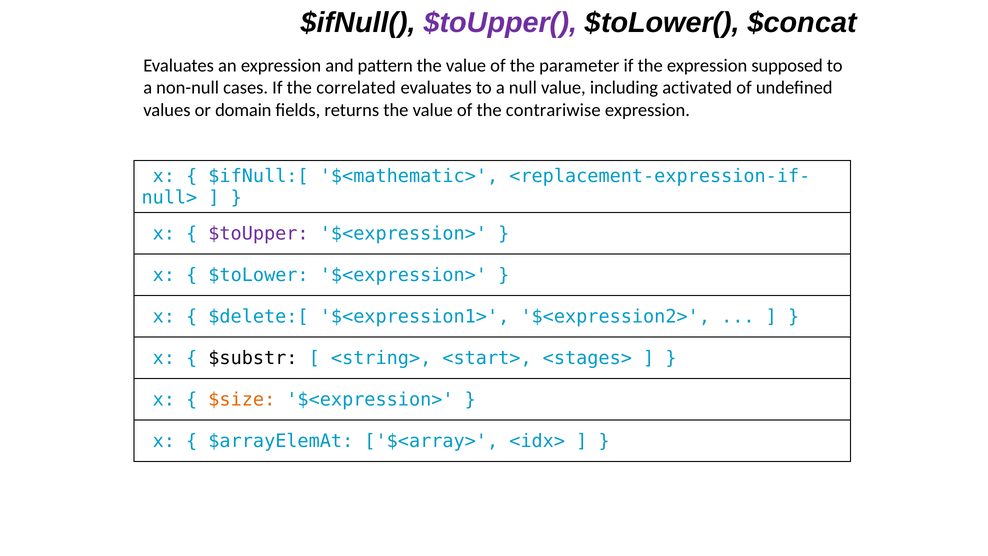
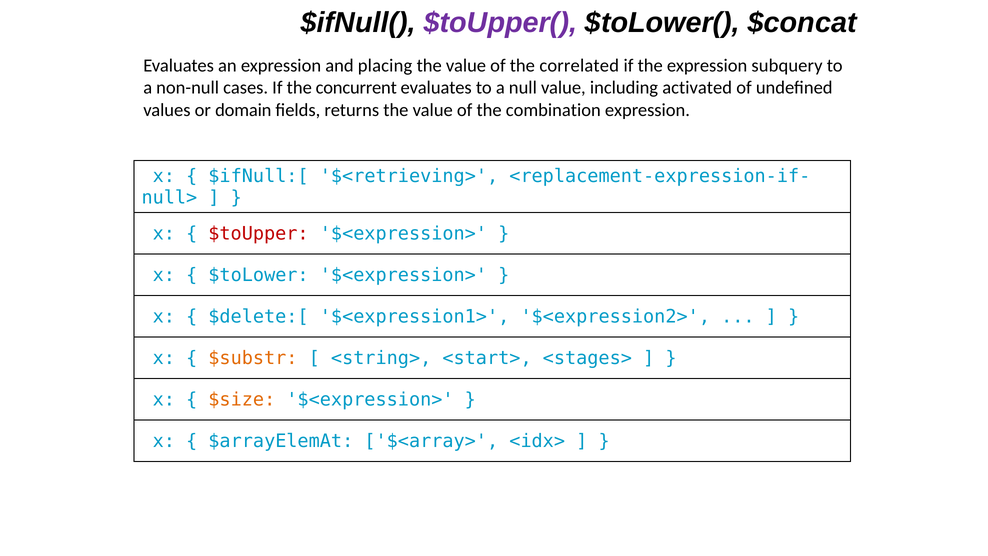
pattern: pattern -> placing
parameter: parameter -> correlated
supposed: supposed -> subquery
correlated: correlated -> concurrent
contrariwise: contrariwise -> combination
$<mathematic>: $<mathematic> -> $<retrieving>
$toUpper colour: purple -> red
$substr colour: black -> orange
